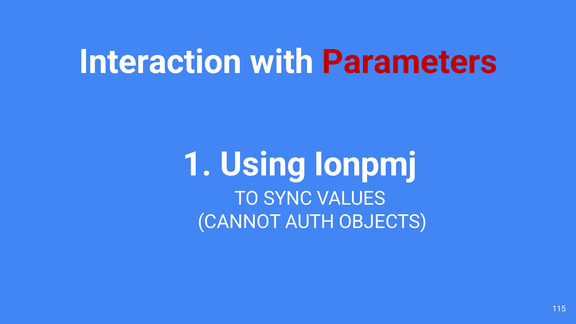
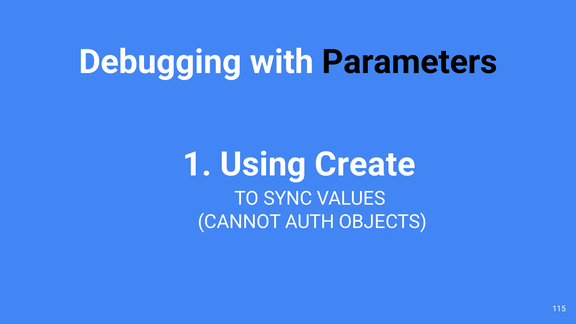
Interaction: Interaction -> Debugging
Parameters colour: red -> black
Ionpmj: Ionpmj -> Create
